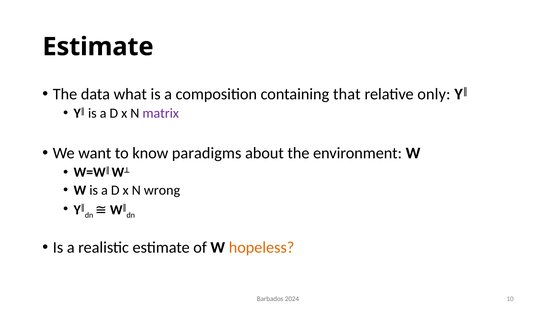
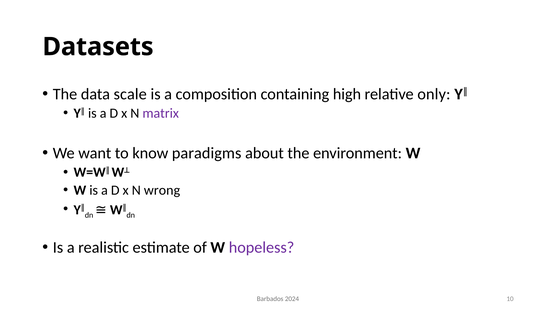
Estimate at (98, 47): Estimate -> Datasets
what: what -> scale
that: that -> high
hopeless colour: orange -> purple
